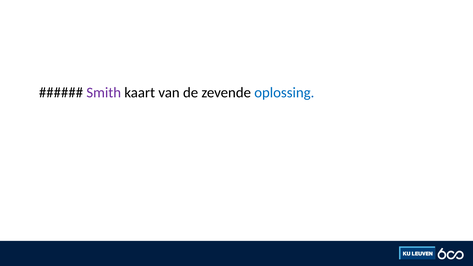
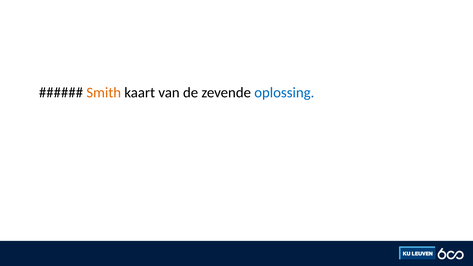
Smith colour: purple -> orange
